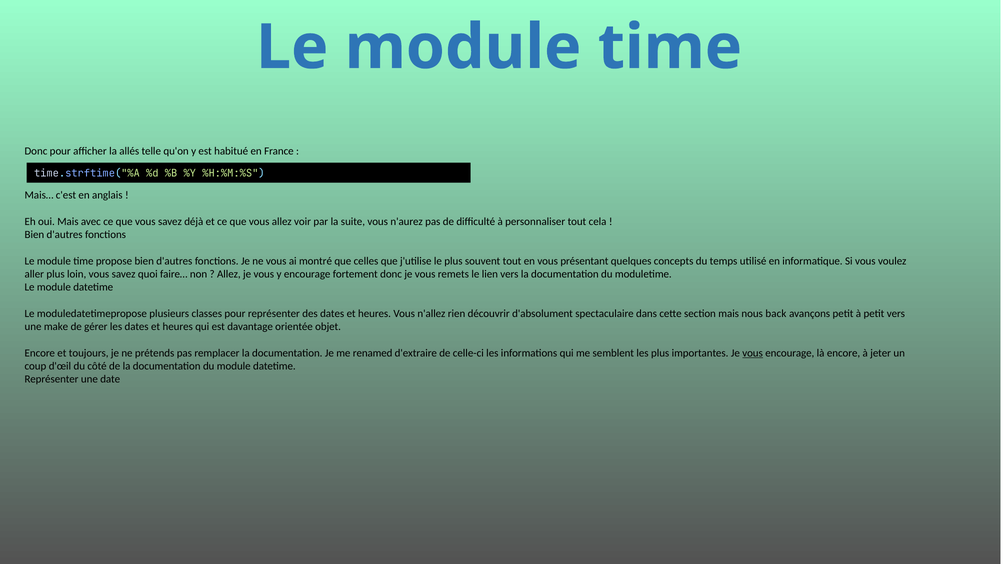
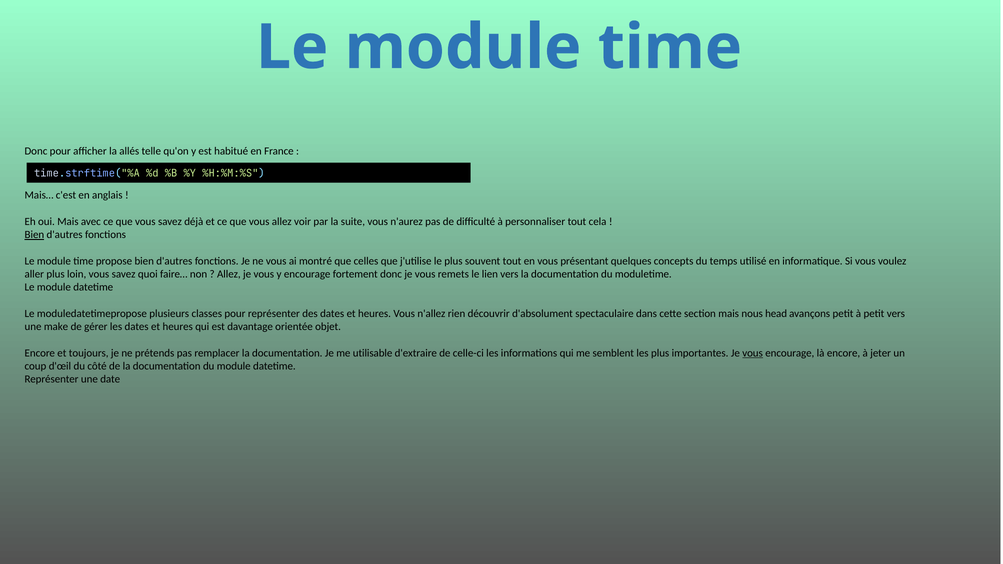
Bien at (34, 235) underline: none -> present
back: back -> head
renamed: renamed -> utilisable
